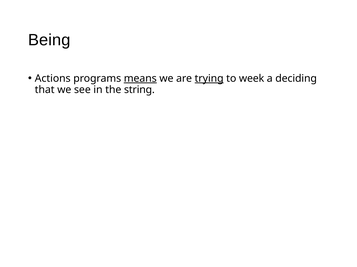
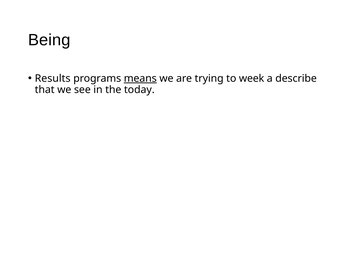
Actions: Actions -> Results
trying underline: present -> none
deciding: deciding -> describe
string: string -> today
